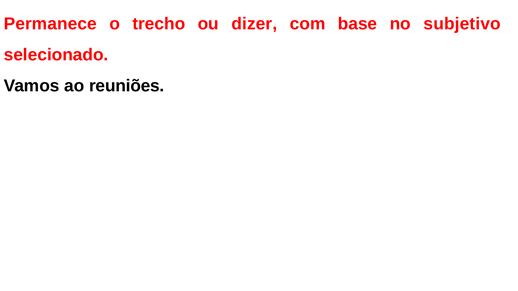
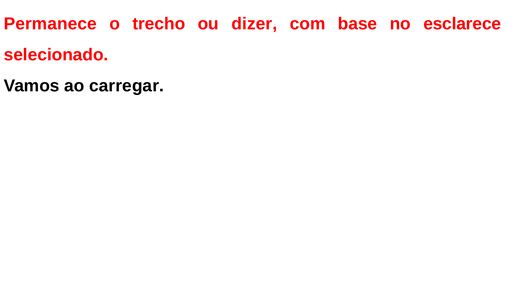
subjetivo: subjetivo -> esclarece
reuniões: reuniões -> carregar
